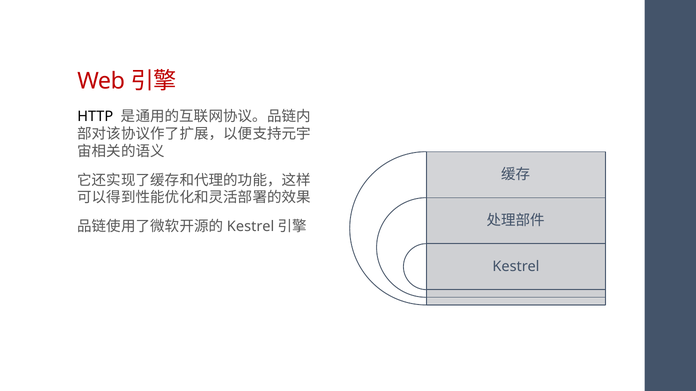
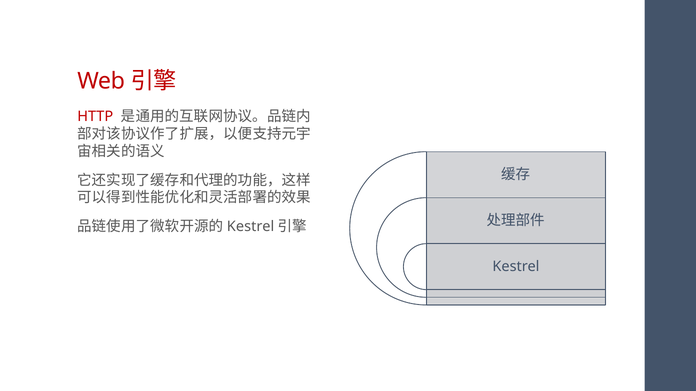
HTTP colour: black -> red
